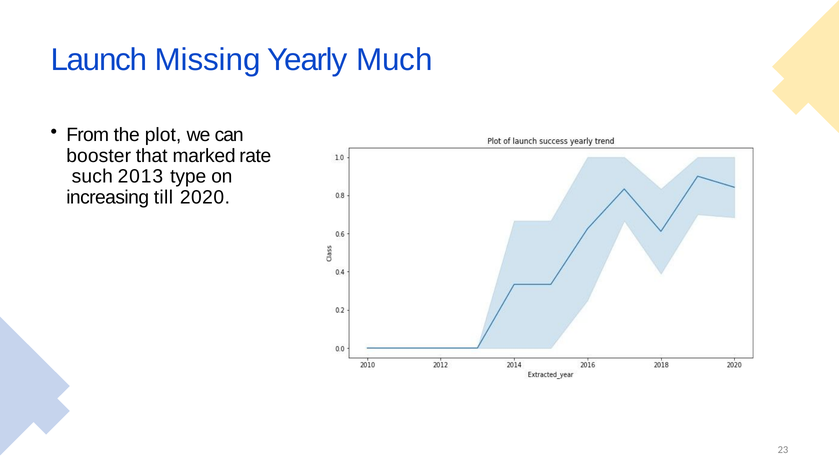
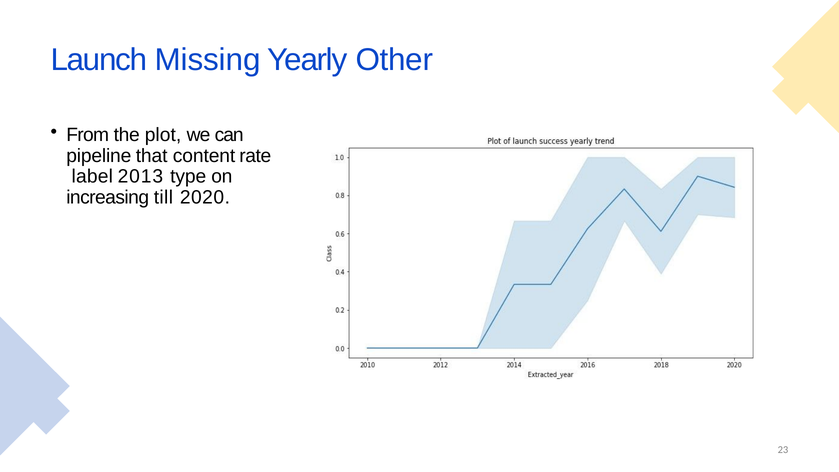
Much: Much -> Other
booster: booster -> pipeline
marked: marked -> content
such: such -> label
